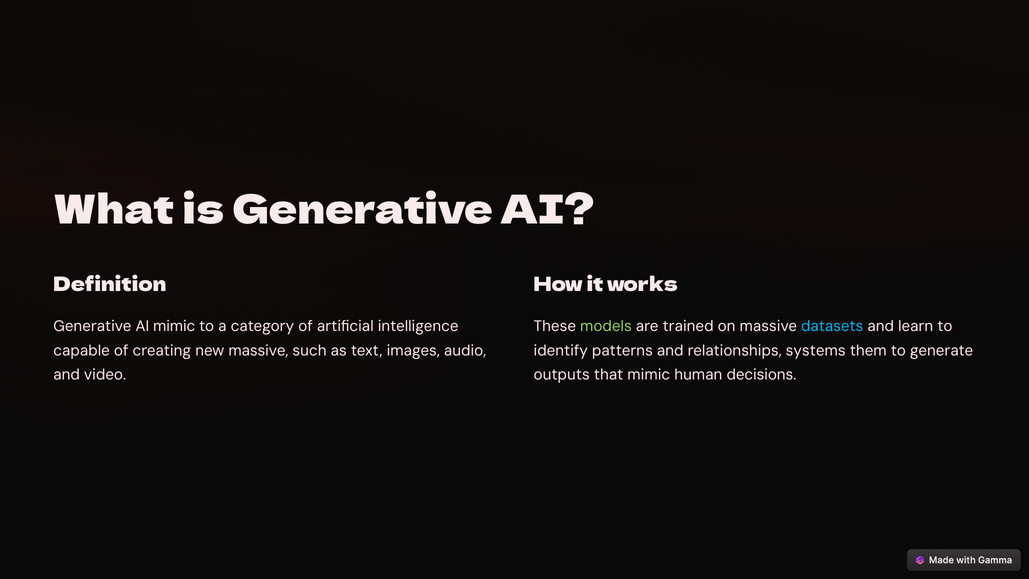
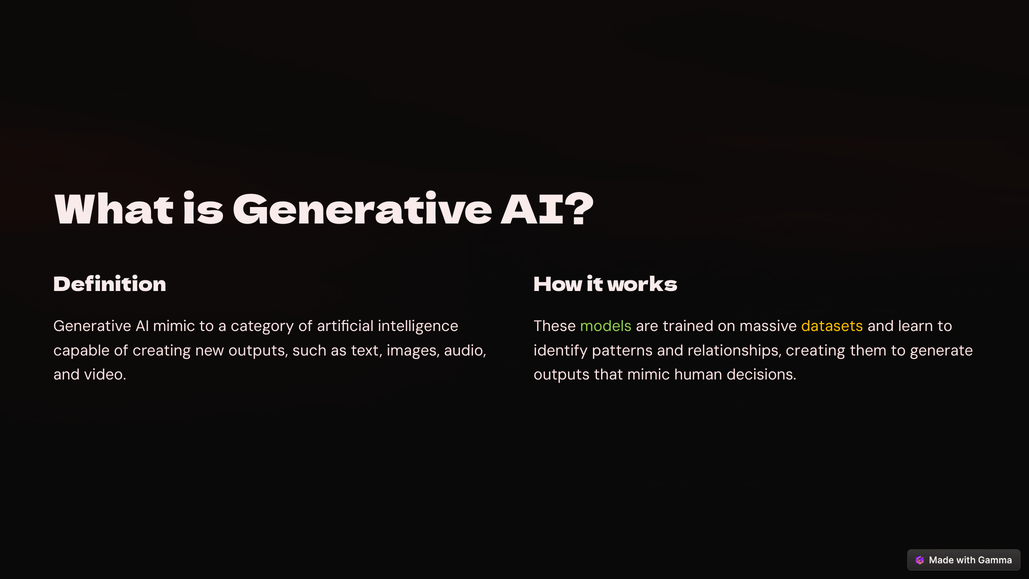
datasets colour: light blue -> yellow
new massive: massive -> outputs
relationships systems: systems -> creating
